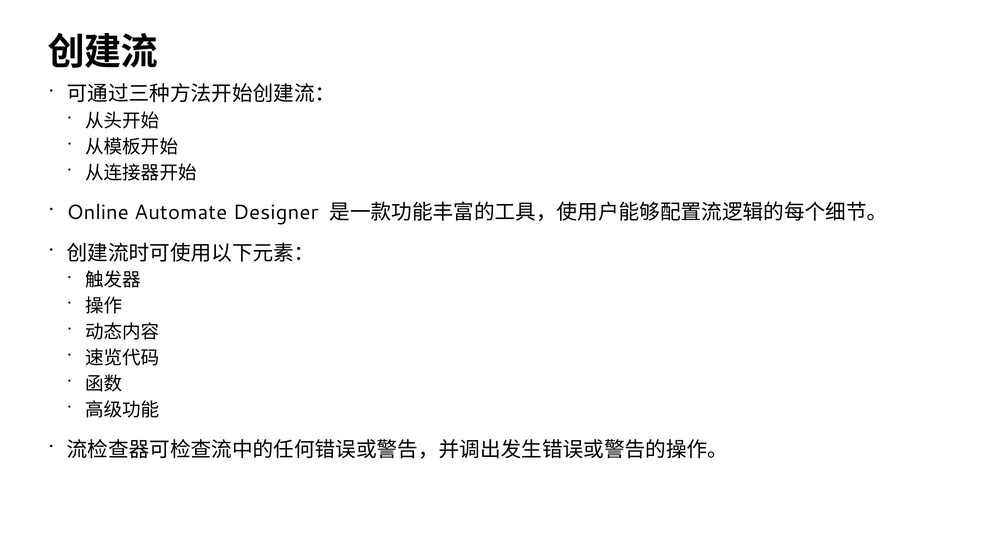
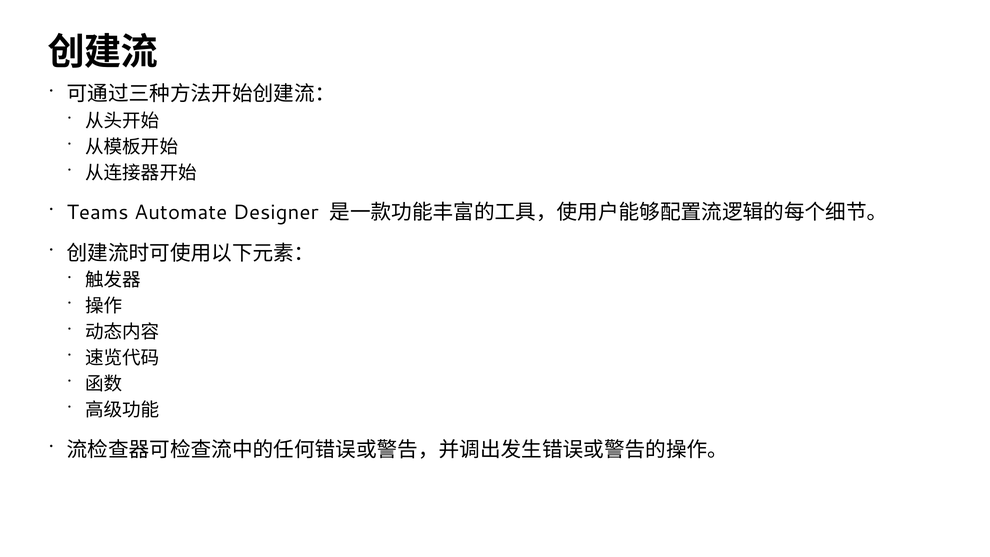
Online: Online -> Teams
